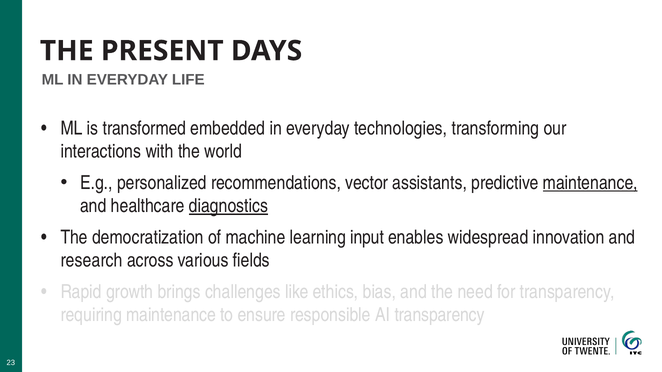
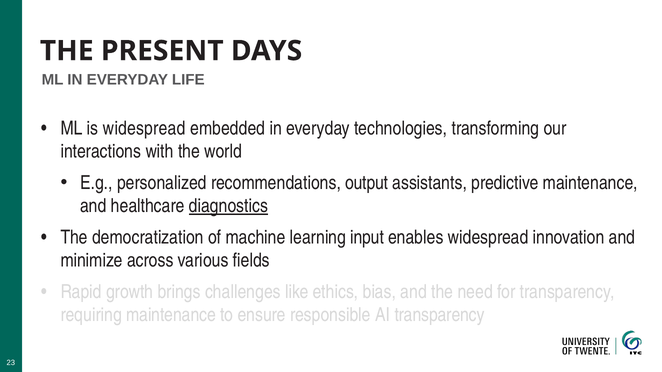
is transformed: transformed -> widespread
vector: vector -> output
maintenance at (590, 183) underline: present -> none
research: research -> minimize
